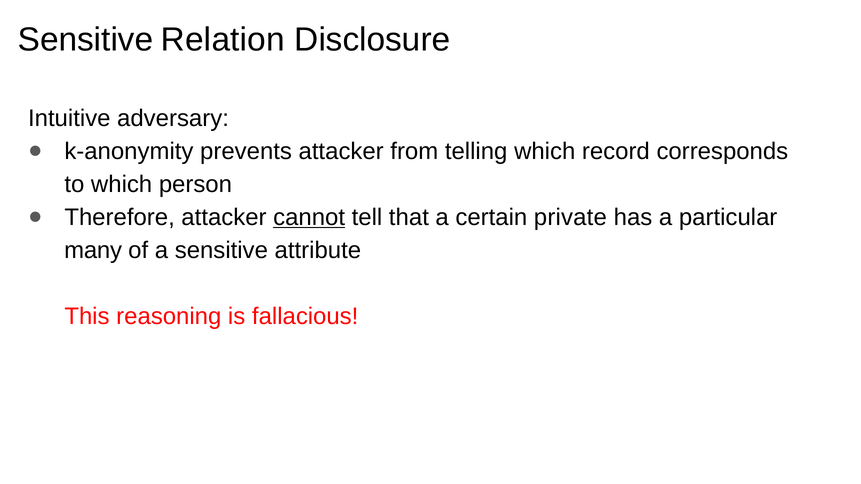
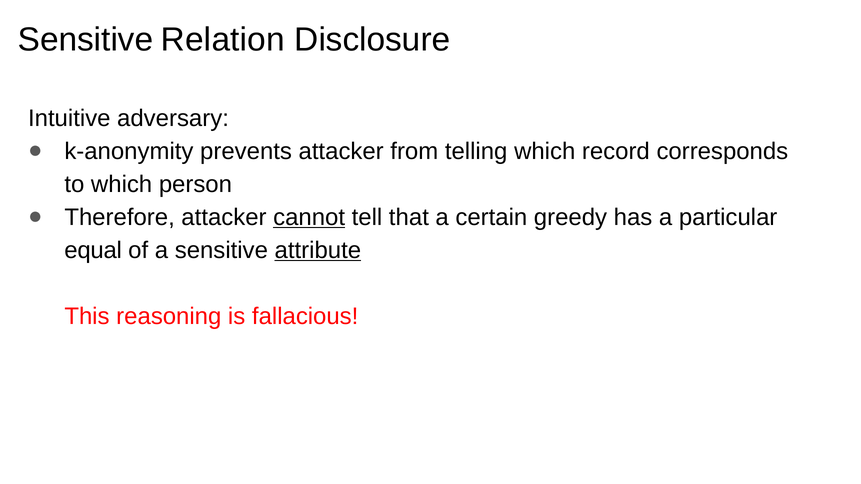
private: private -> greedy
many: many -> equal
attribute underline: none -> present
